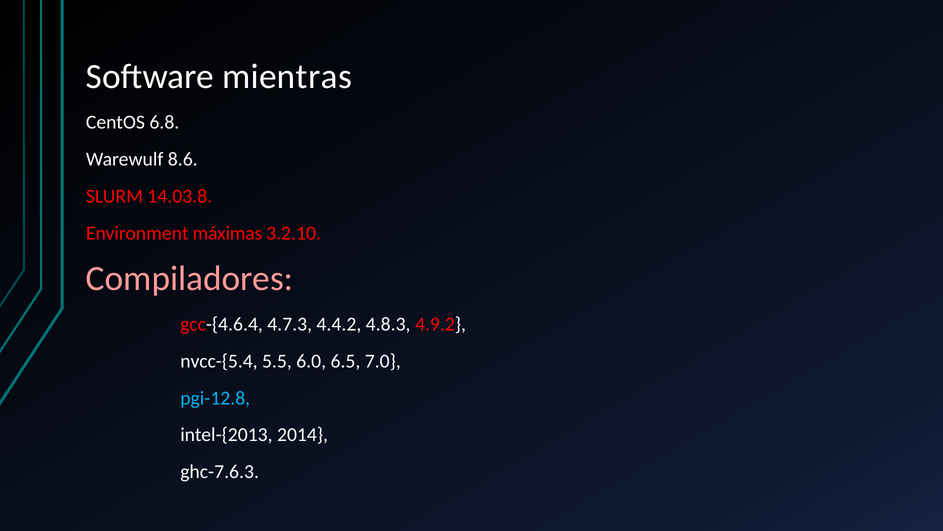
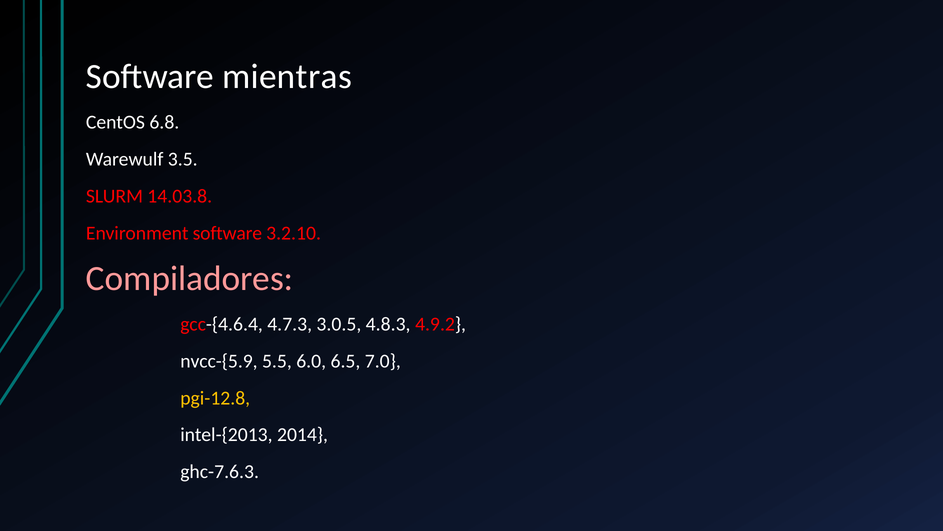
8.6: 8.6 -> 3.5
Environment máximas: máximas -> software
4.4.2: 4.4.2 -> 3.0.5
nvcc-{5.4: nvcc-{5.4 -> nvcc-{5.9
pgi-12.8 colour: light blue -> yellow
